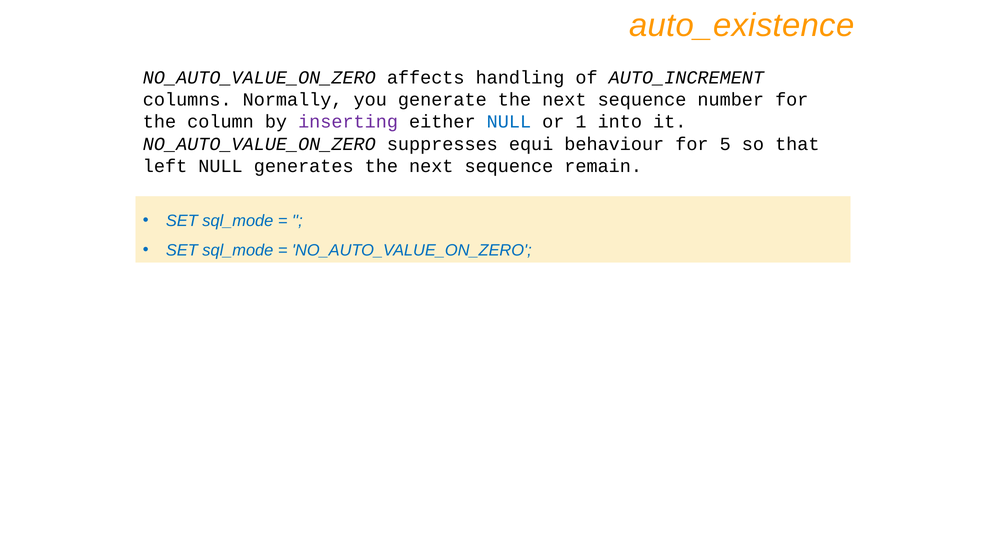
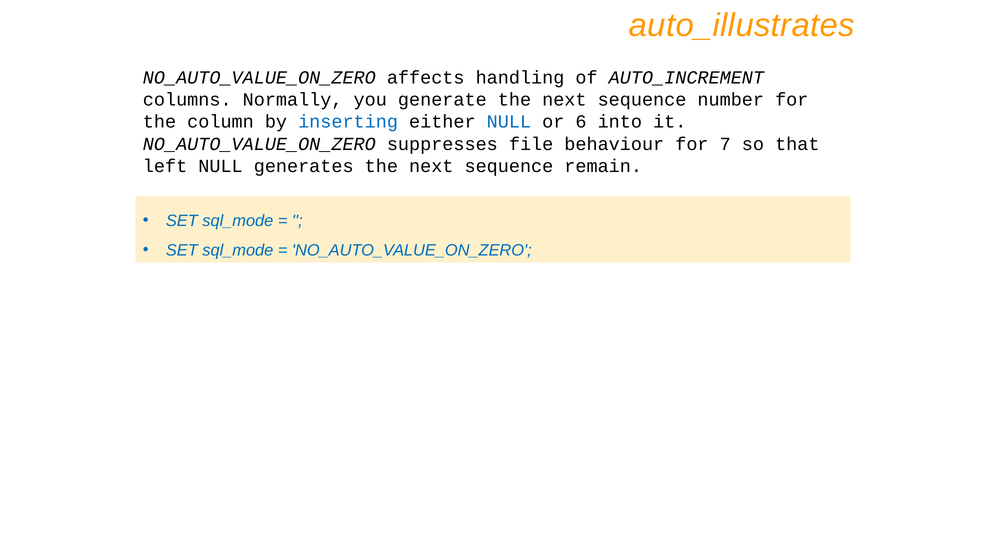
auto_existence: auto_existence -> auto_illustrates
inserting colour: purple -> blue
1: 1 -> 6
equi: equi -> file
5: 5 -> 7
